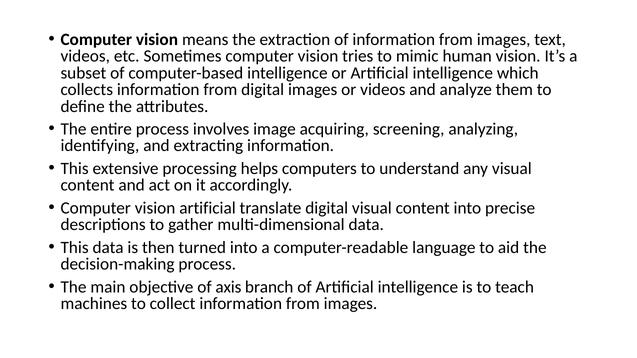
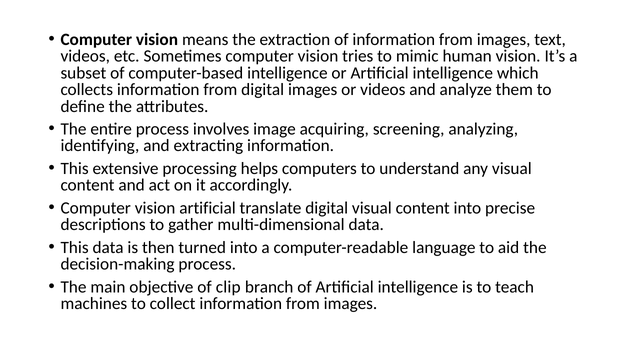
axis: axis -> clip
